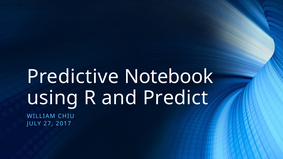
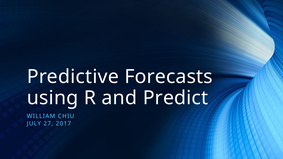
Notebook: Notebook -> Forecasts
